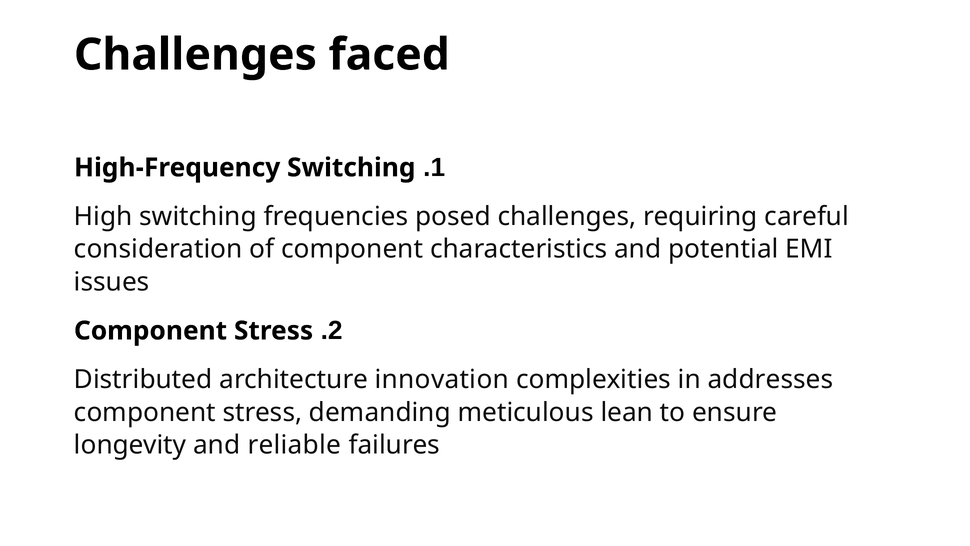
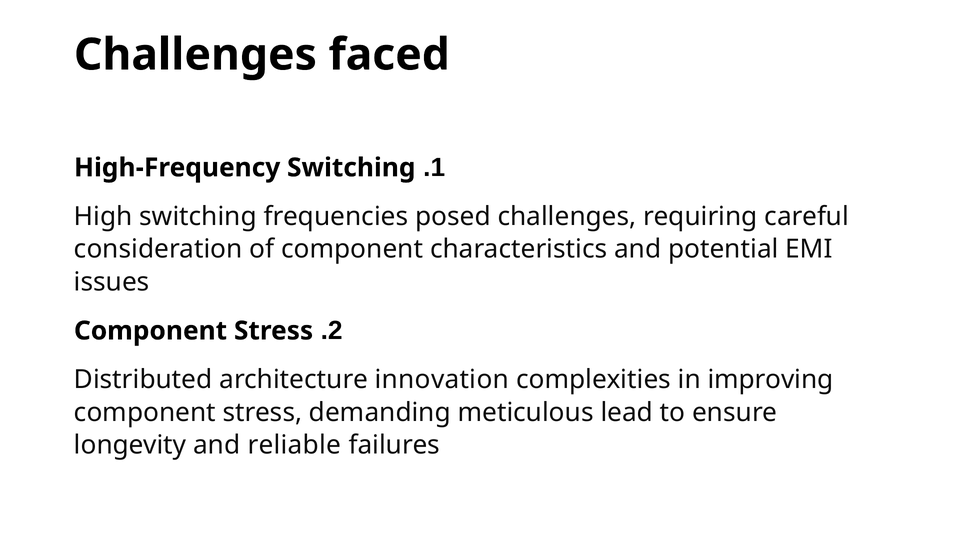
addresses: addresses -> improving
lean: lean -> lead
